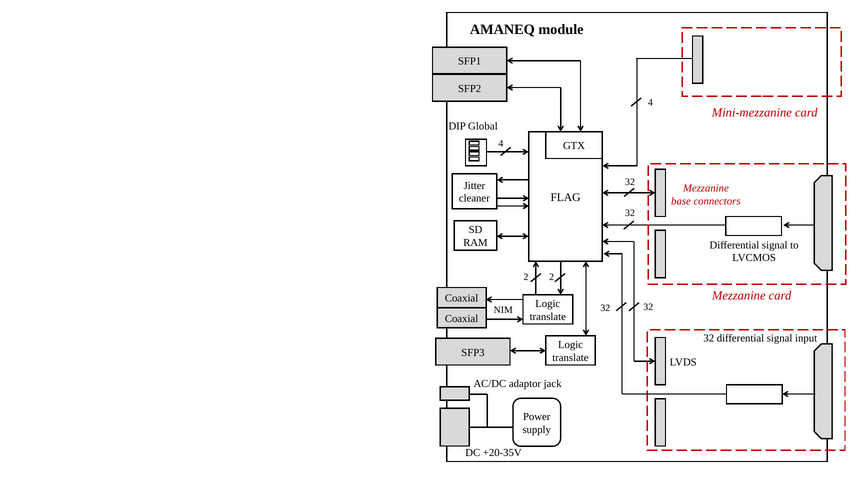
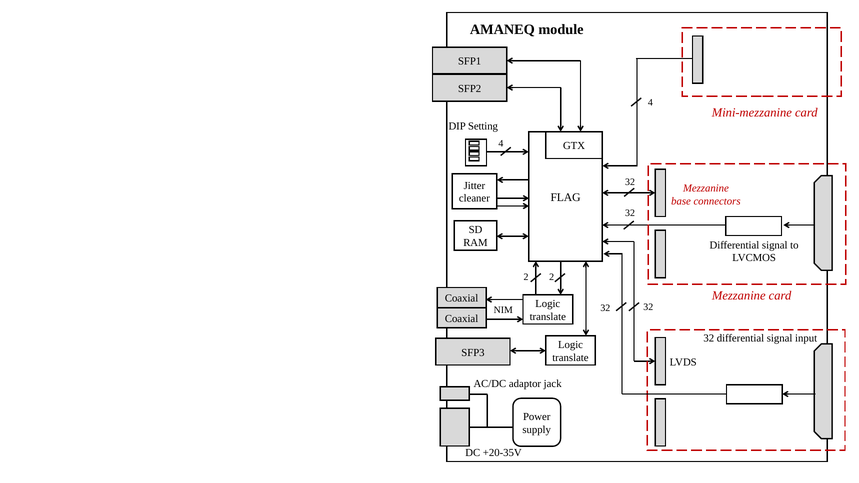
Global: Global -> Setting
